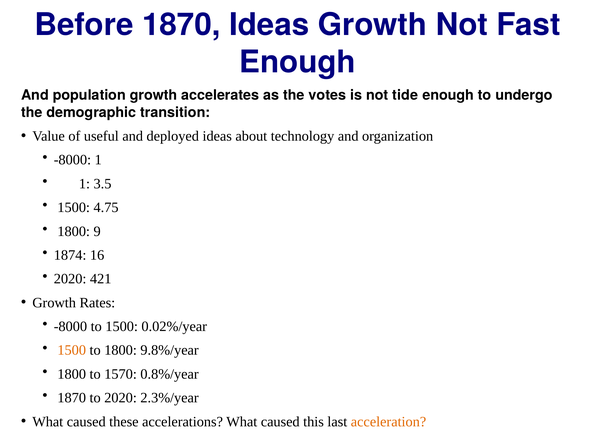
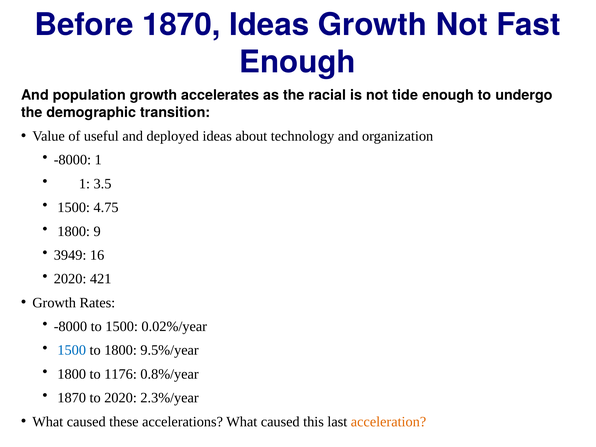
votes: votes -> racial
1874: 1874 -> 3949
1500 at (72, 350) colour: orange -> blue
9.8%/year: 9.8%/year -> 9.5%/year
1570: 1570 -> 1176
